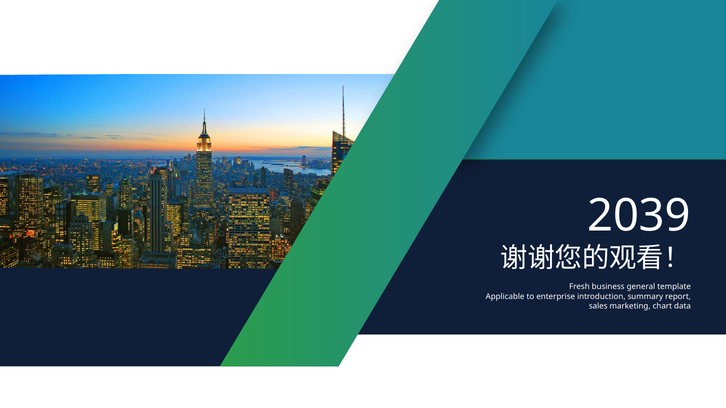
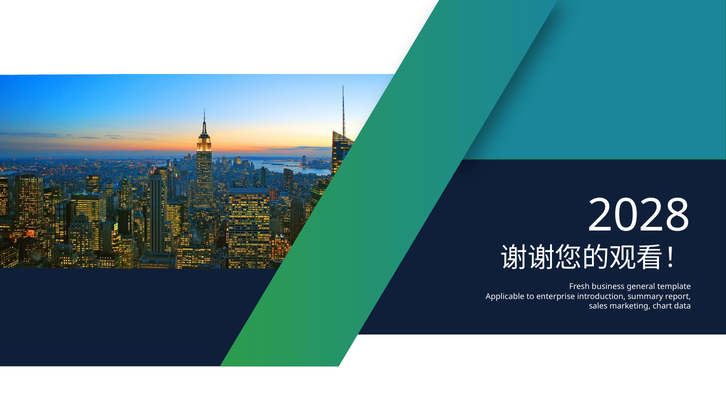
2039: 2039 -> 2028
